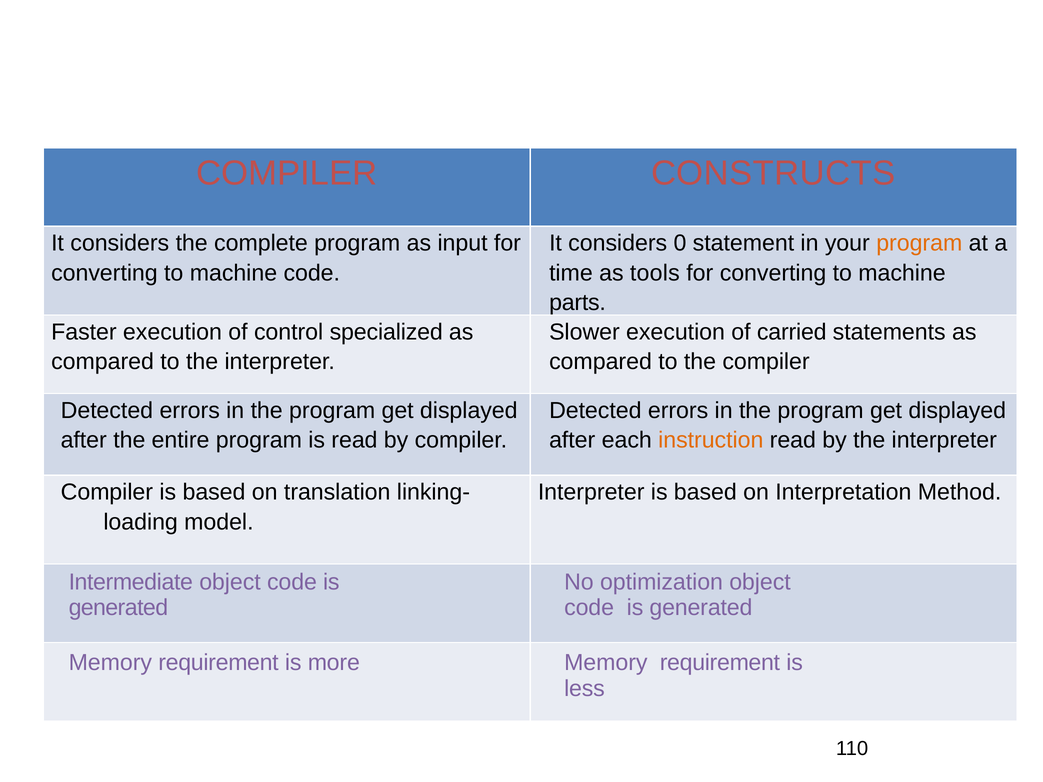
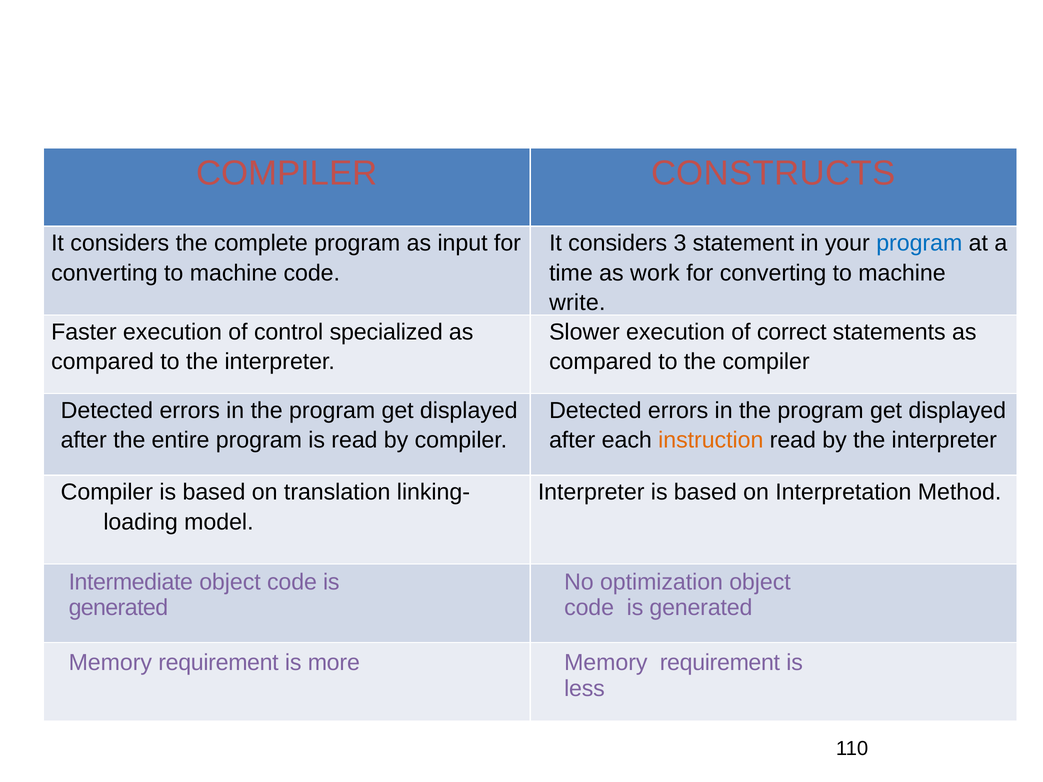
0: 0 -> 3
program at (919, 243) colour: orange -> blue
tools: tools -> work
parts: parts -> write
carried: carried -> correct
